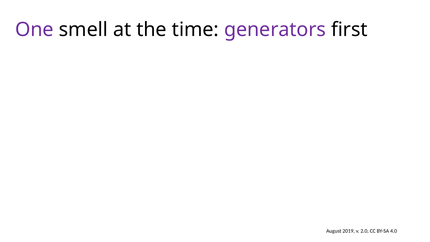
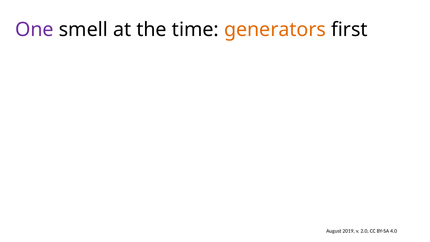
generators colour: purple -> orange
